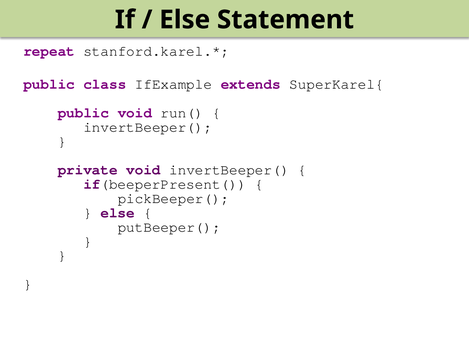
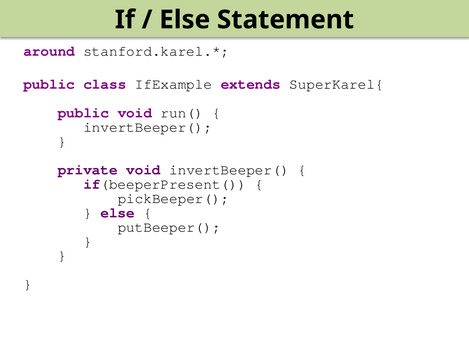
repeat: repeat -> around
